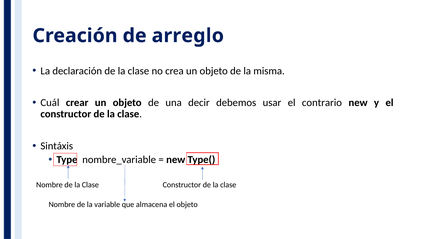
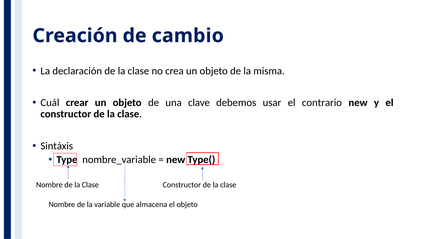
arreglo: arreglo -> cambio
decir: decir -> clave
